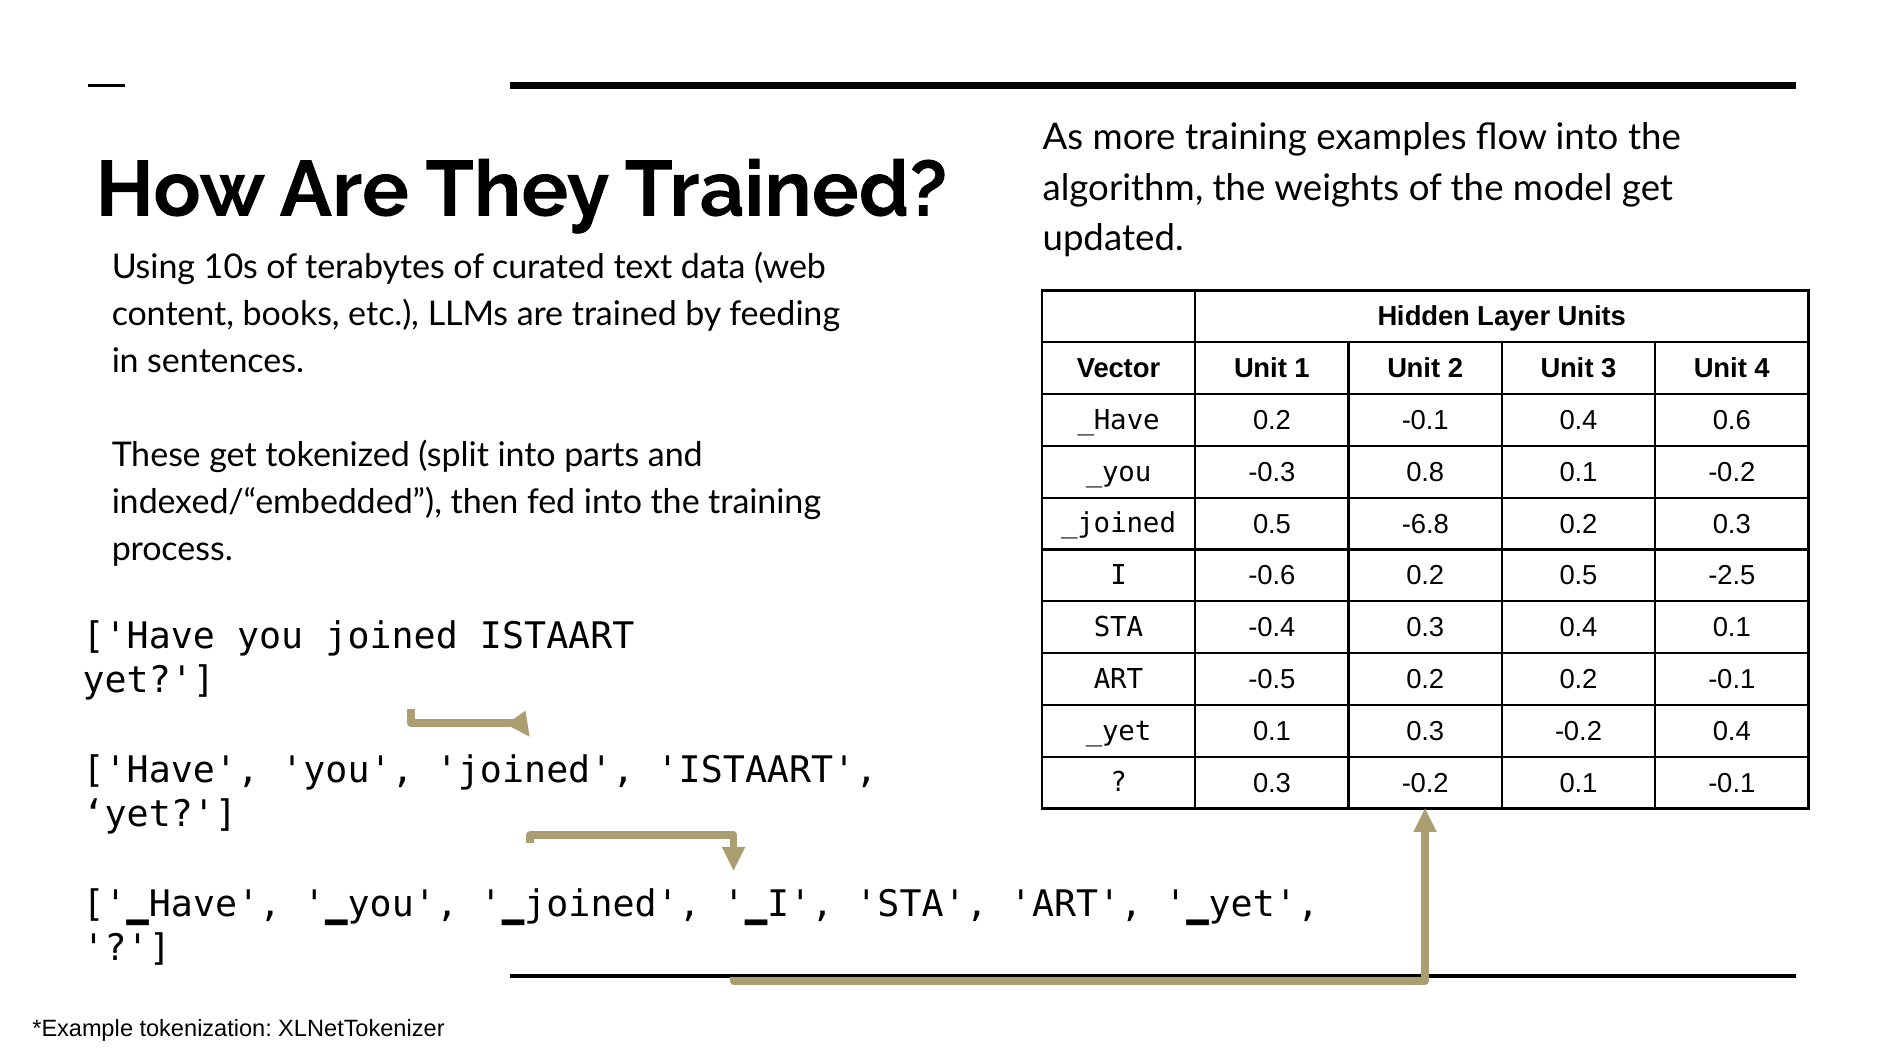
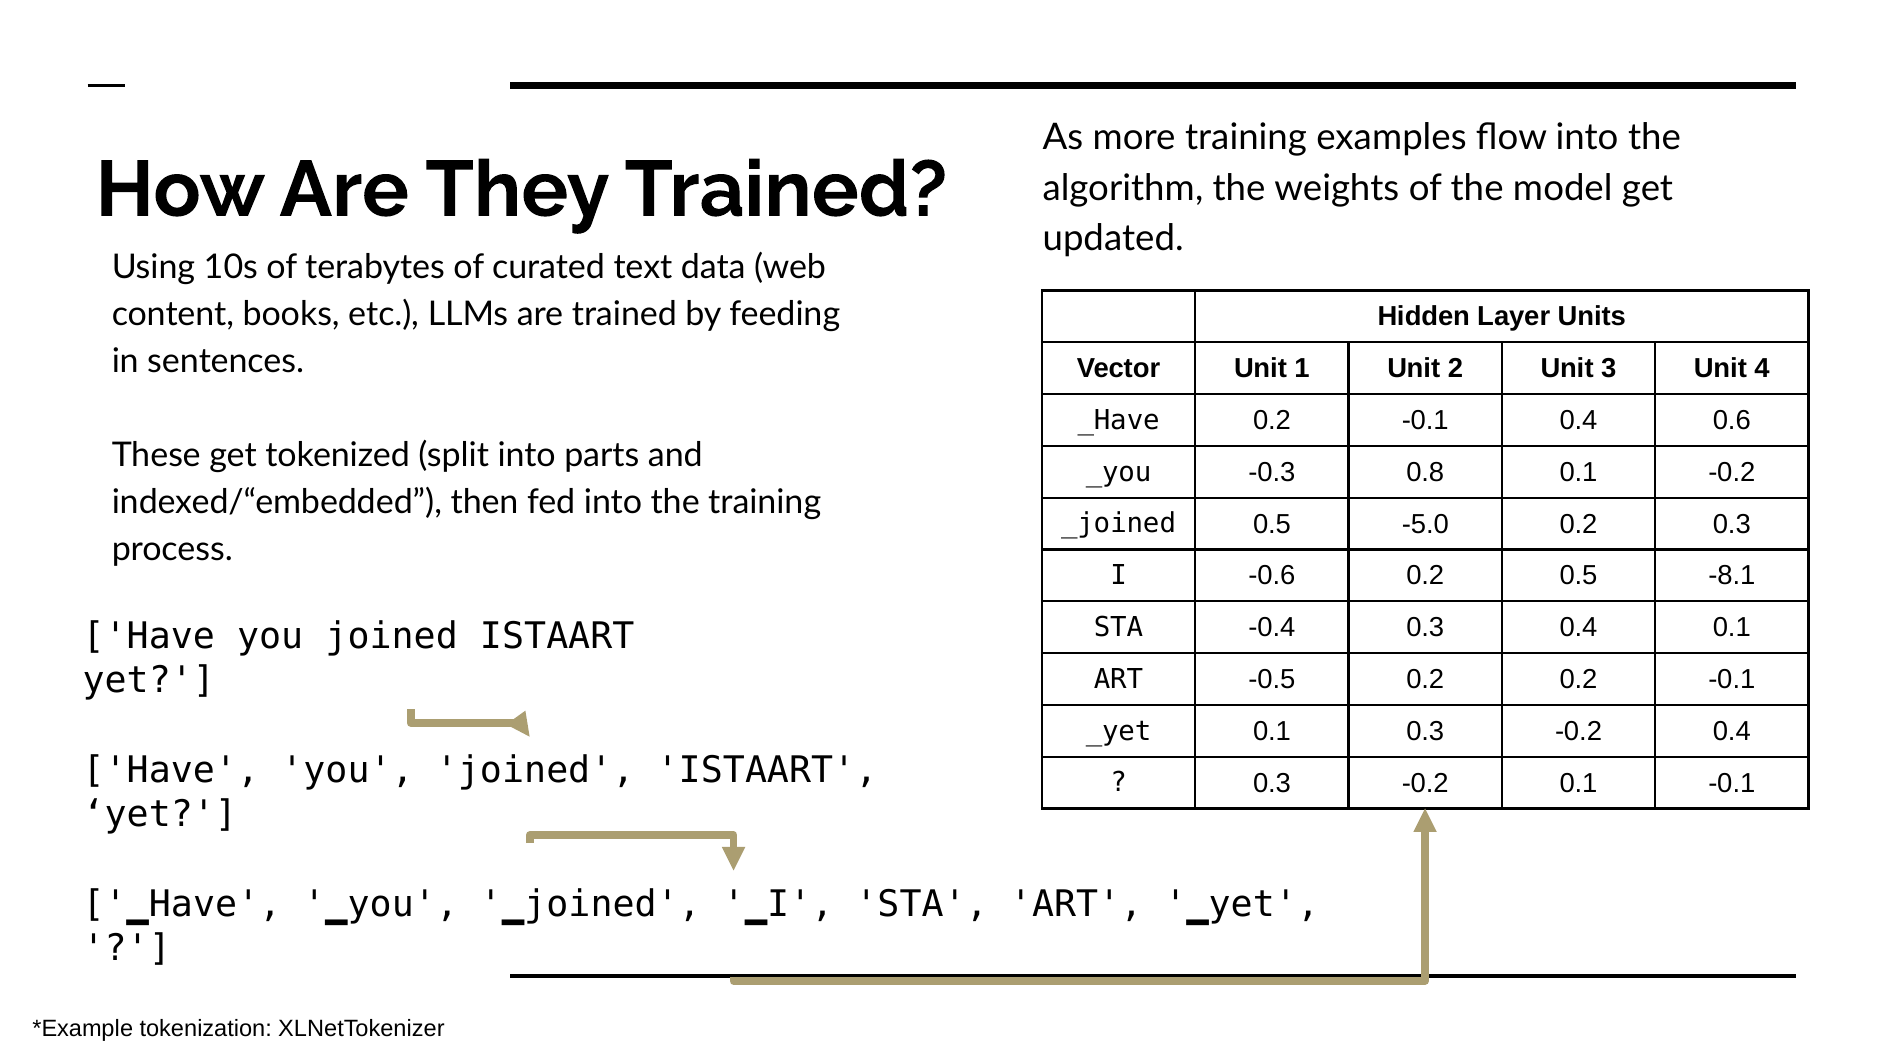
-6.8: -6.8 -> -5.0
-2.5: -2.5 -> -8.1
